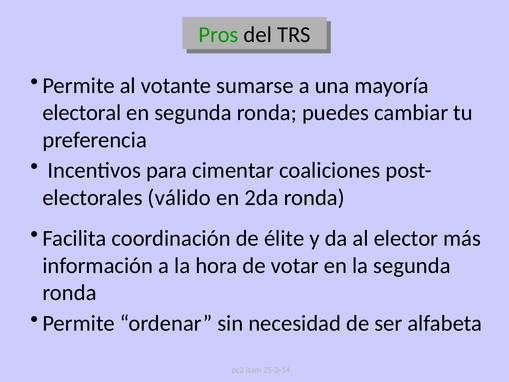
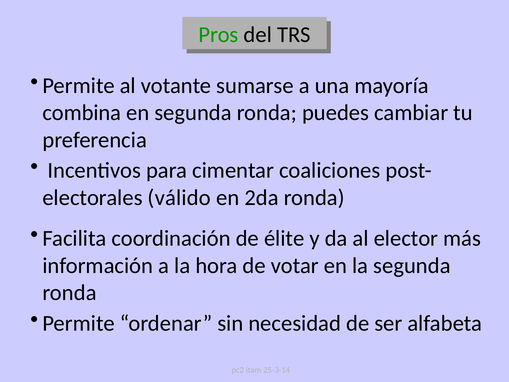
electoral: electoral -> combina
